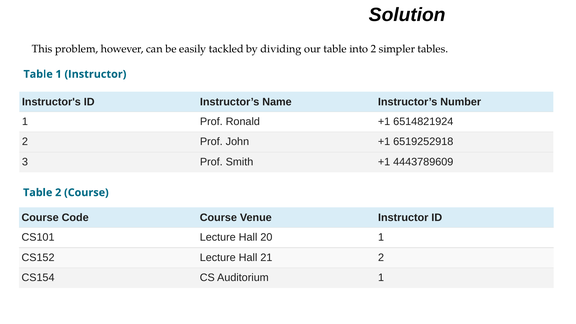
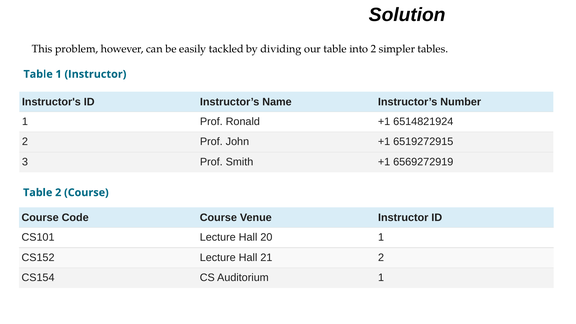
6519252918: 6519252918 -> 6519272915
4443789609: 4443789609 -> 6569272919
